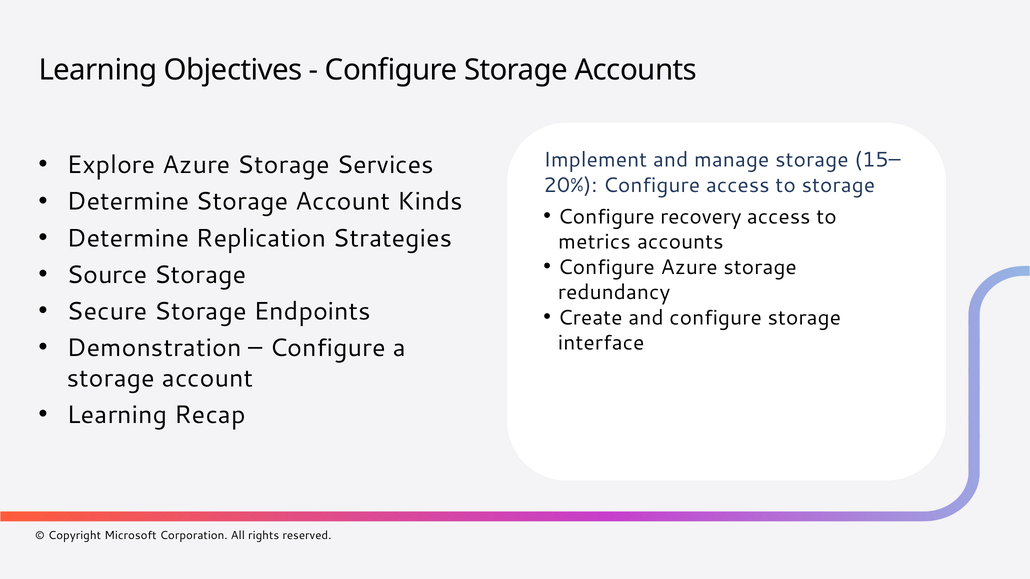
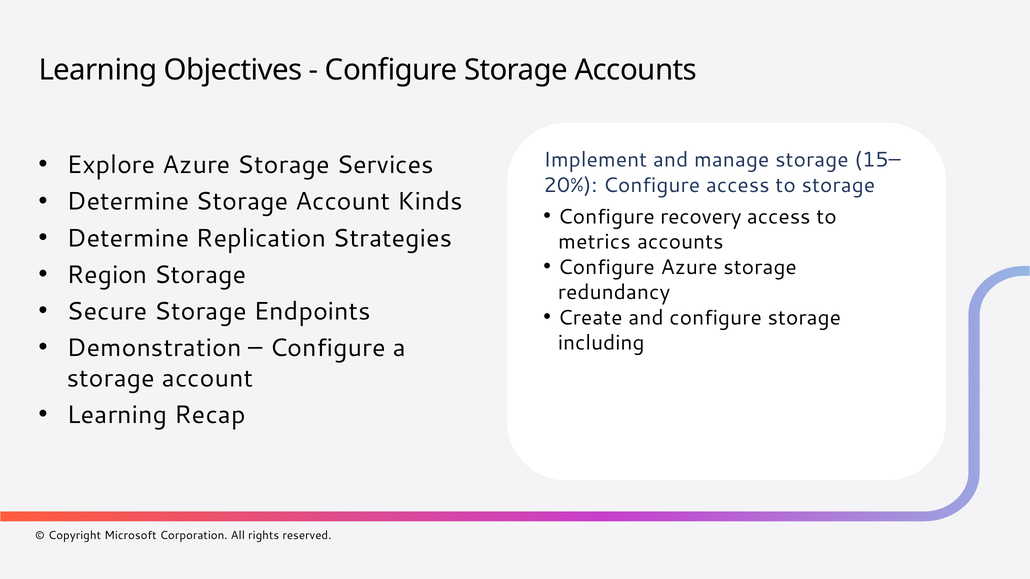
Source: Source -> Region
interface: interface -> including
